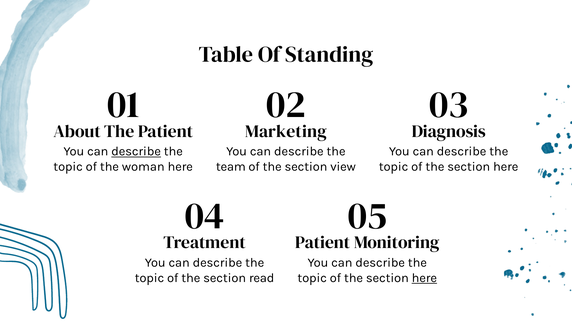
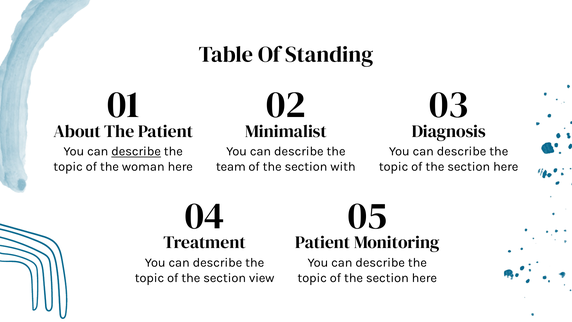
Marketing: Marketing -> Minimalist
view: view -> with
read: read -> view
here at (424, 278) underline: present -> none
